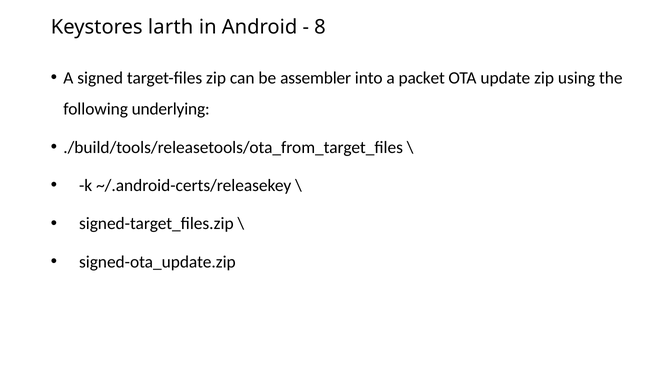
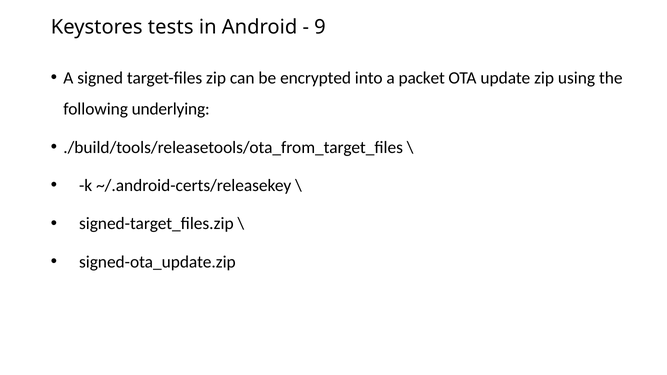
larth: larth -> tests
8: 8 -> 9
assembler: assembler -> encrypted
